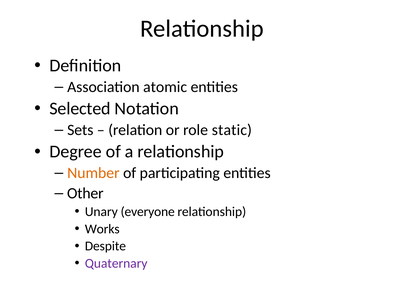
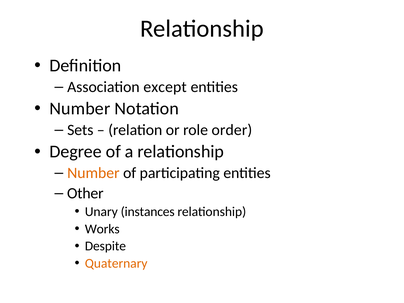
atomic: atomic -> except
Selected at (80, 109): Selected -> Number
static: static -> order
everyone: everyone -> instances
Quaternary colour: purple -> orange
